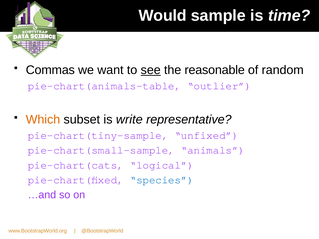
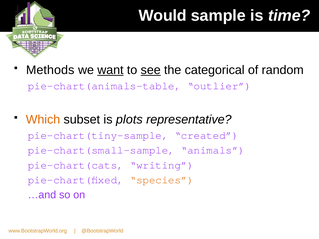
Commas: Commas -> Methods
want underline: none -> present
reasonable: reasonable -> categorical
write: write -> plots
unfixed: unfixed -> created
logical: logical -> writing
species colour: blue -> orange
